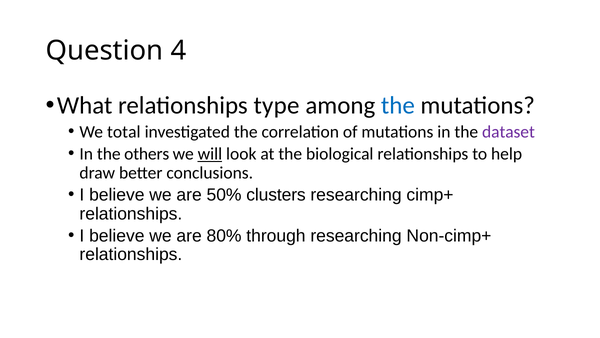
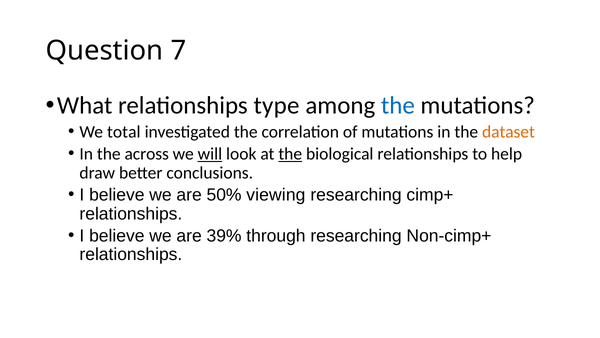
4: 4 -> 7
dataset colour: purple -> orange
others: others -> across
the at (290, 154) underline: none -> present
clusters: clusters -> viewing
80%: 80% -> 39%
